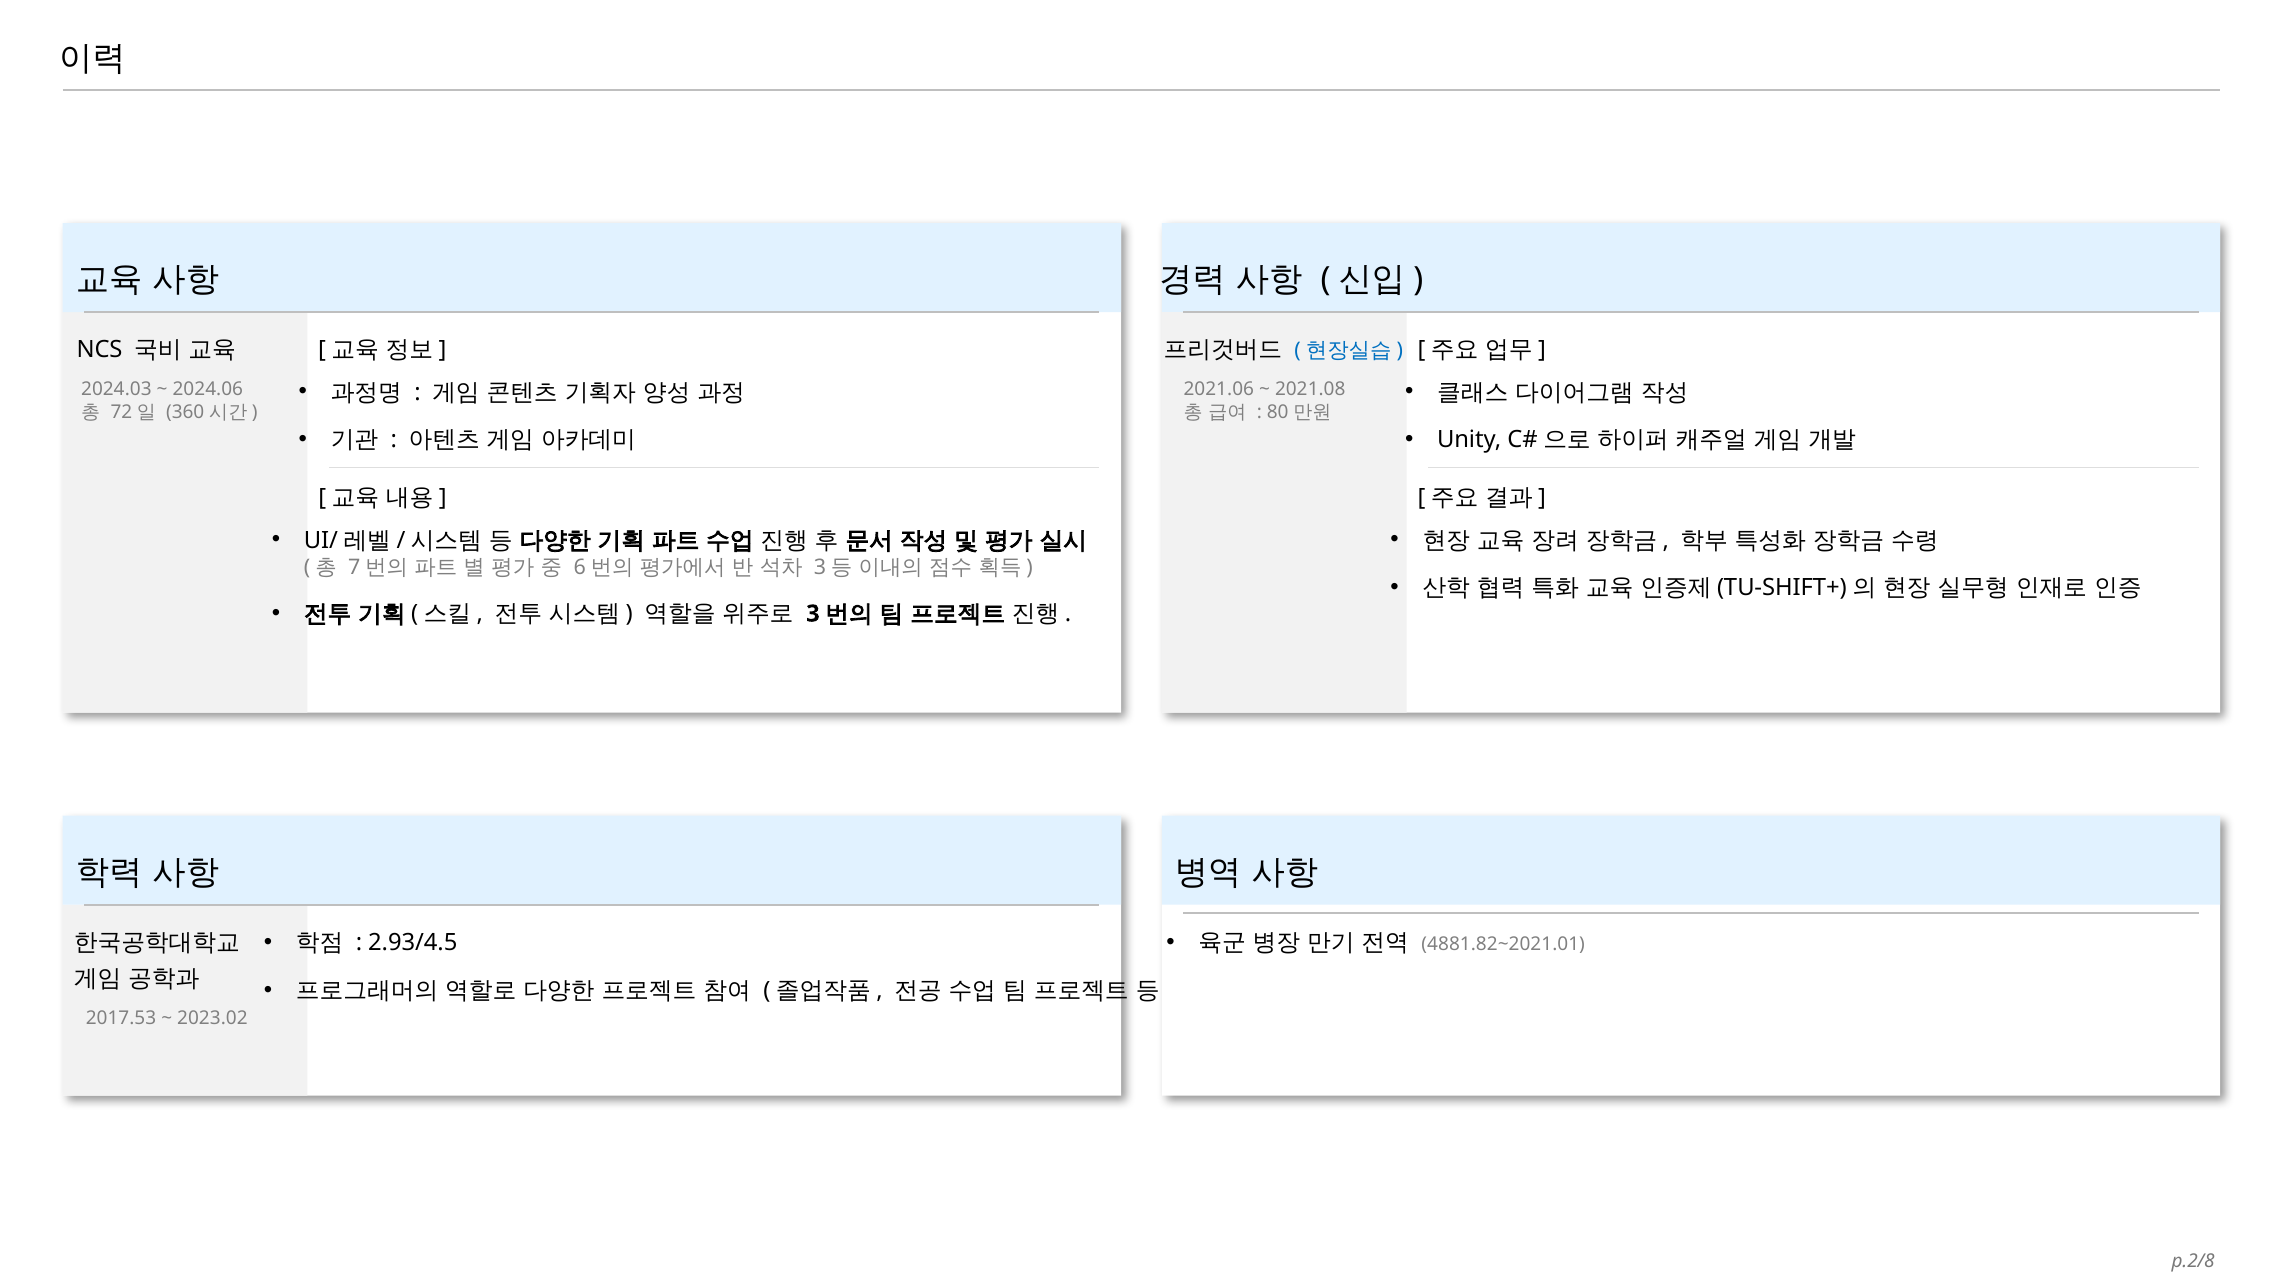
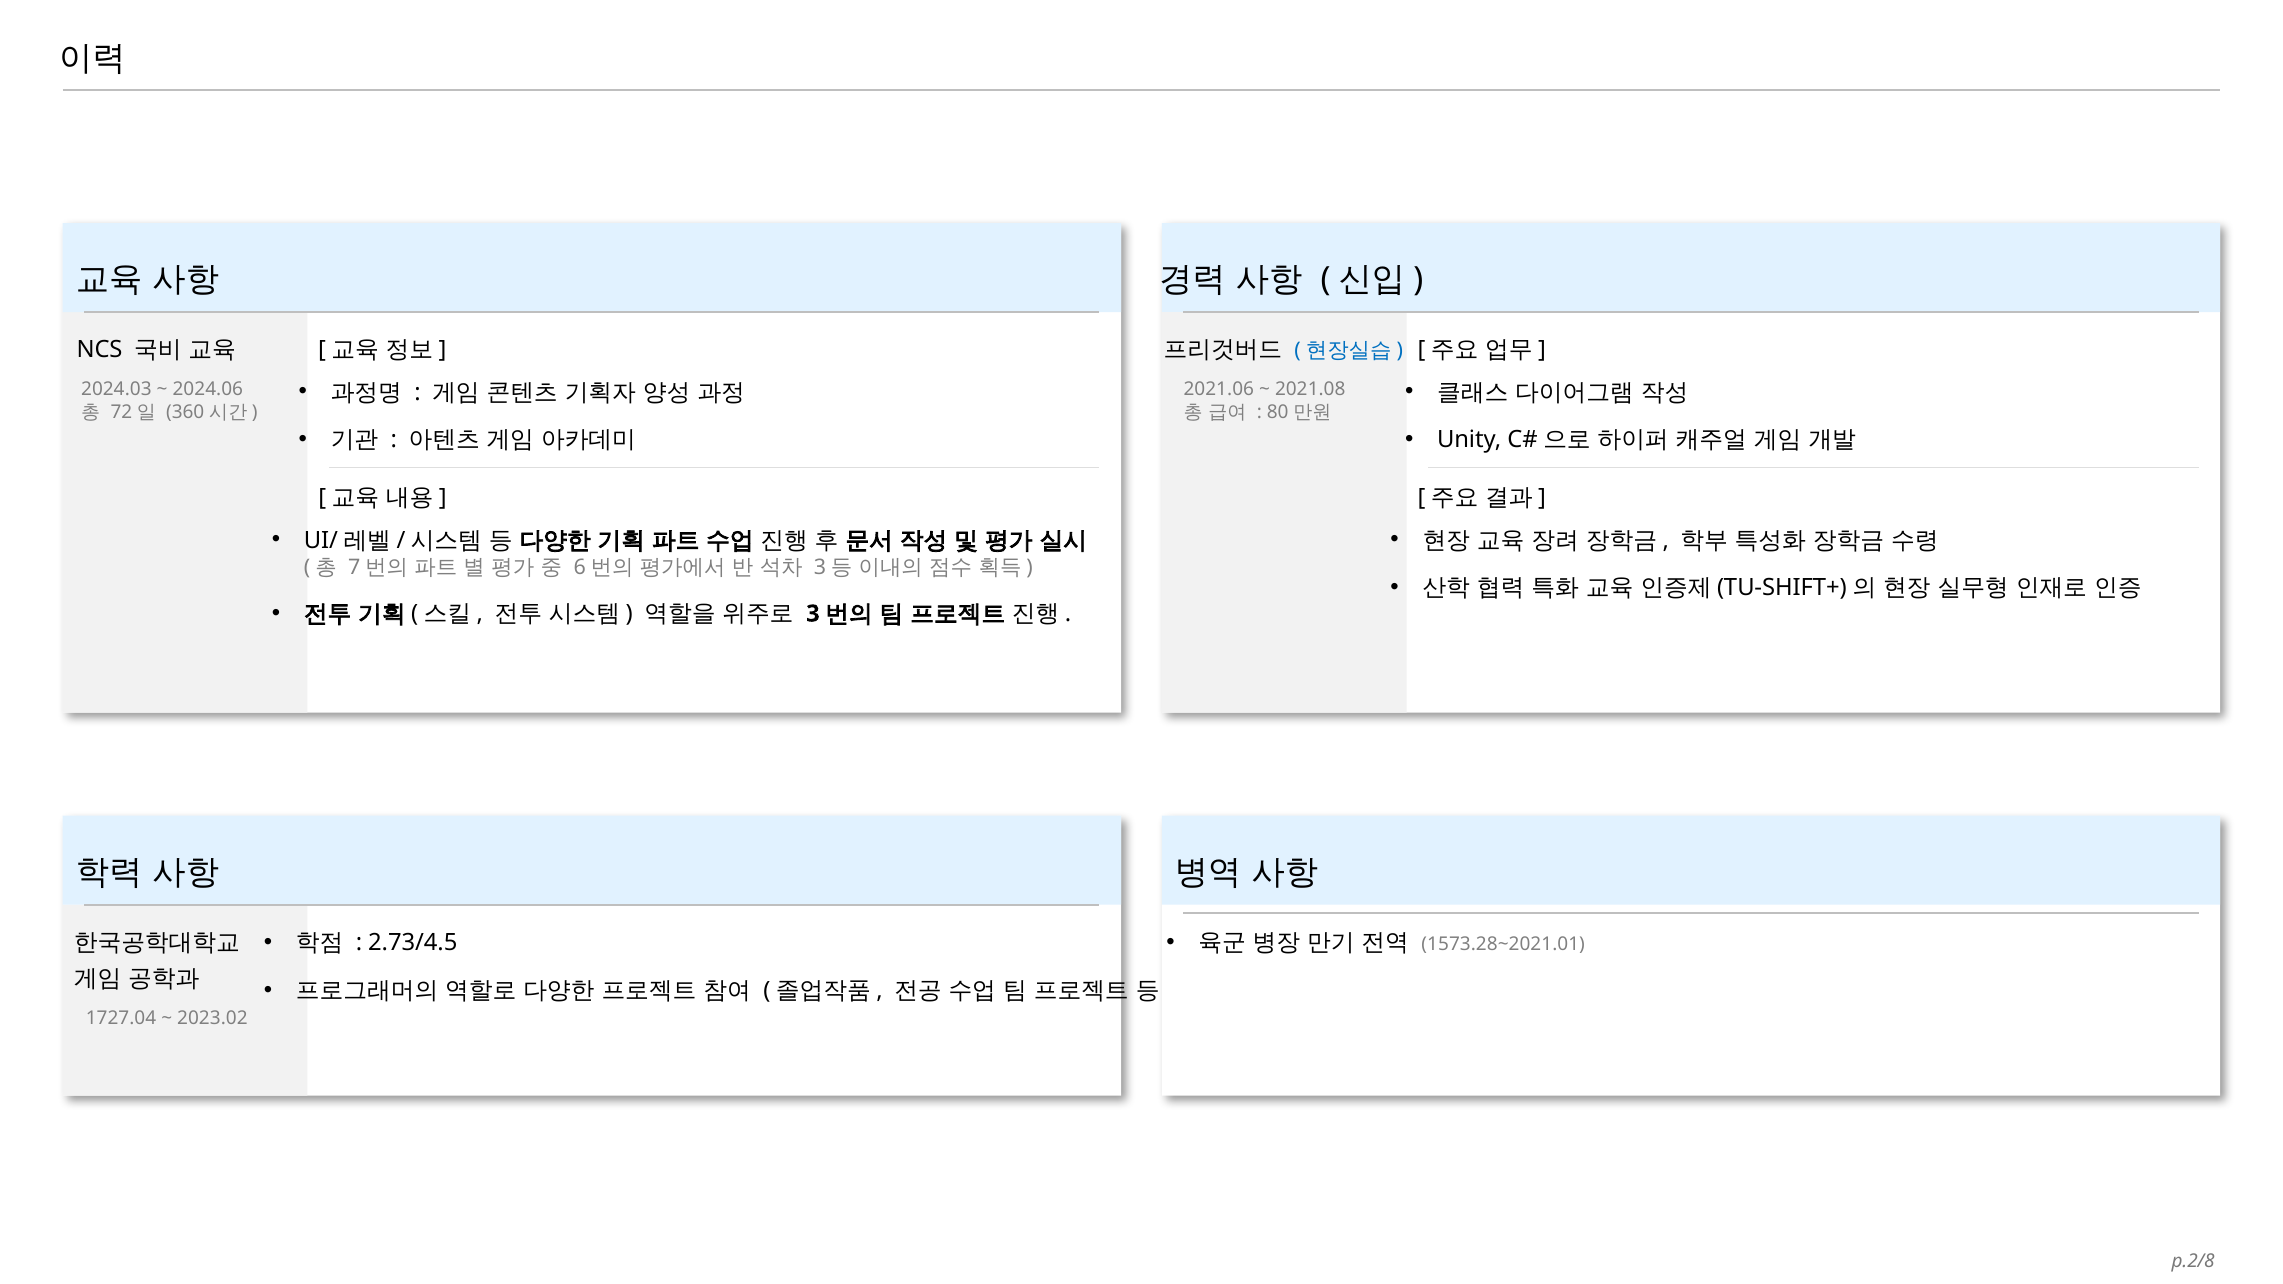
2.93/4.5: 2.93/4.5 -> 2.73/4.5
4881.82~2021.01: 4881.82~2021.01 -> 1573.28~2021.01
2017.53: 2017.53 -> 1727.04
